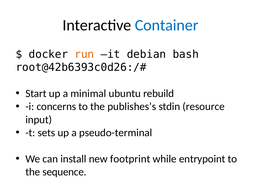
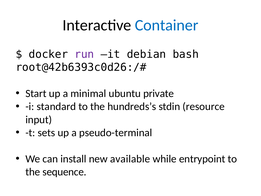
run colour: orange -> purple
rebuild: rebuild -> private
concerns: concerns -> standard
publishes’s: publishes’s -> hundreds’s
footprint: footprint -> available
